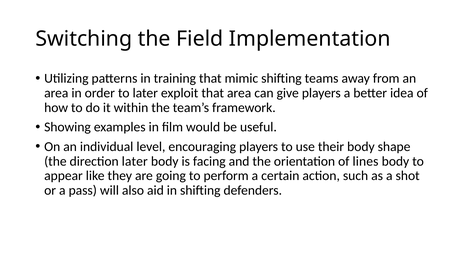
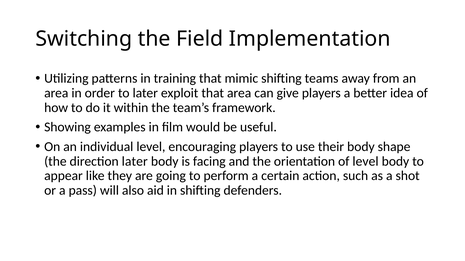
of lines: lines -> level
